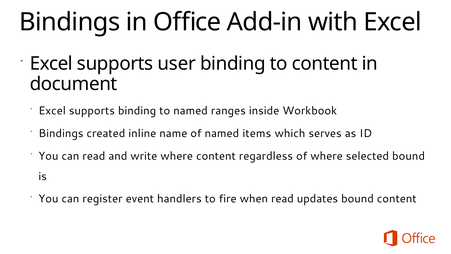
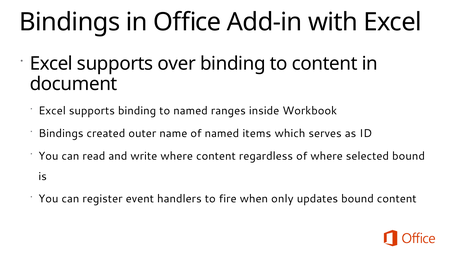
user: user -> over
inline: inline -> outer
when read: read -> only
